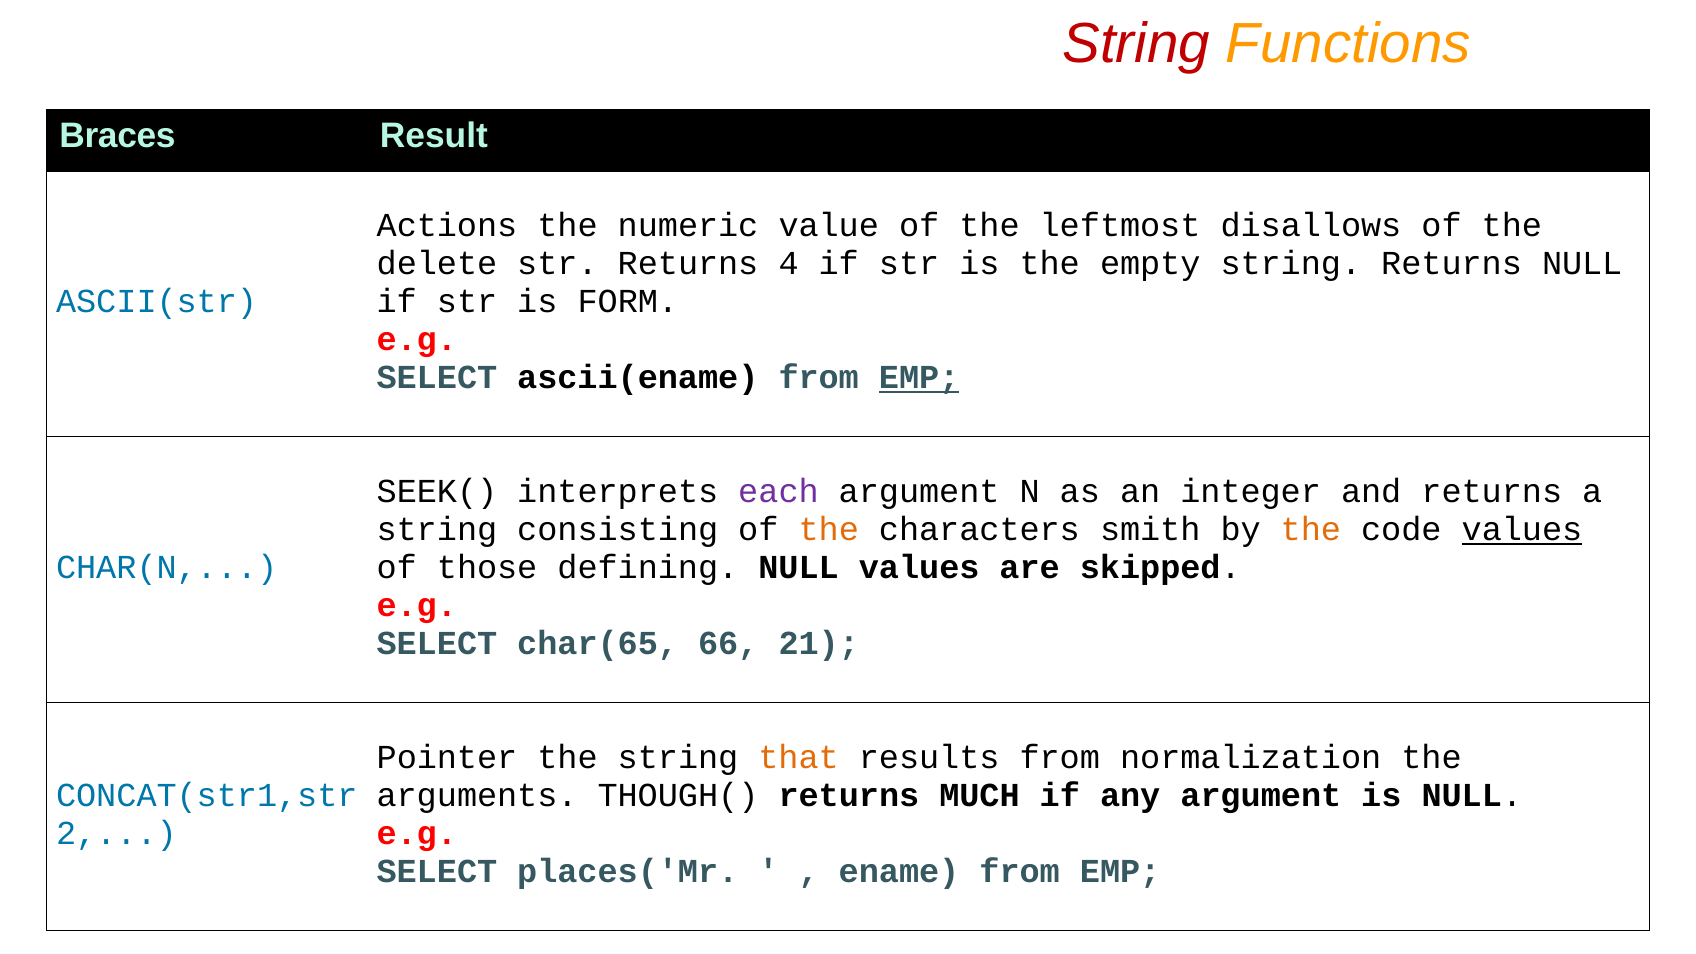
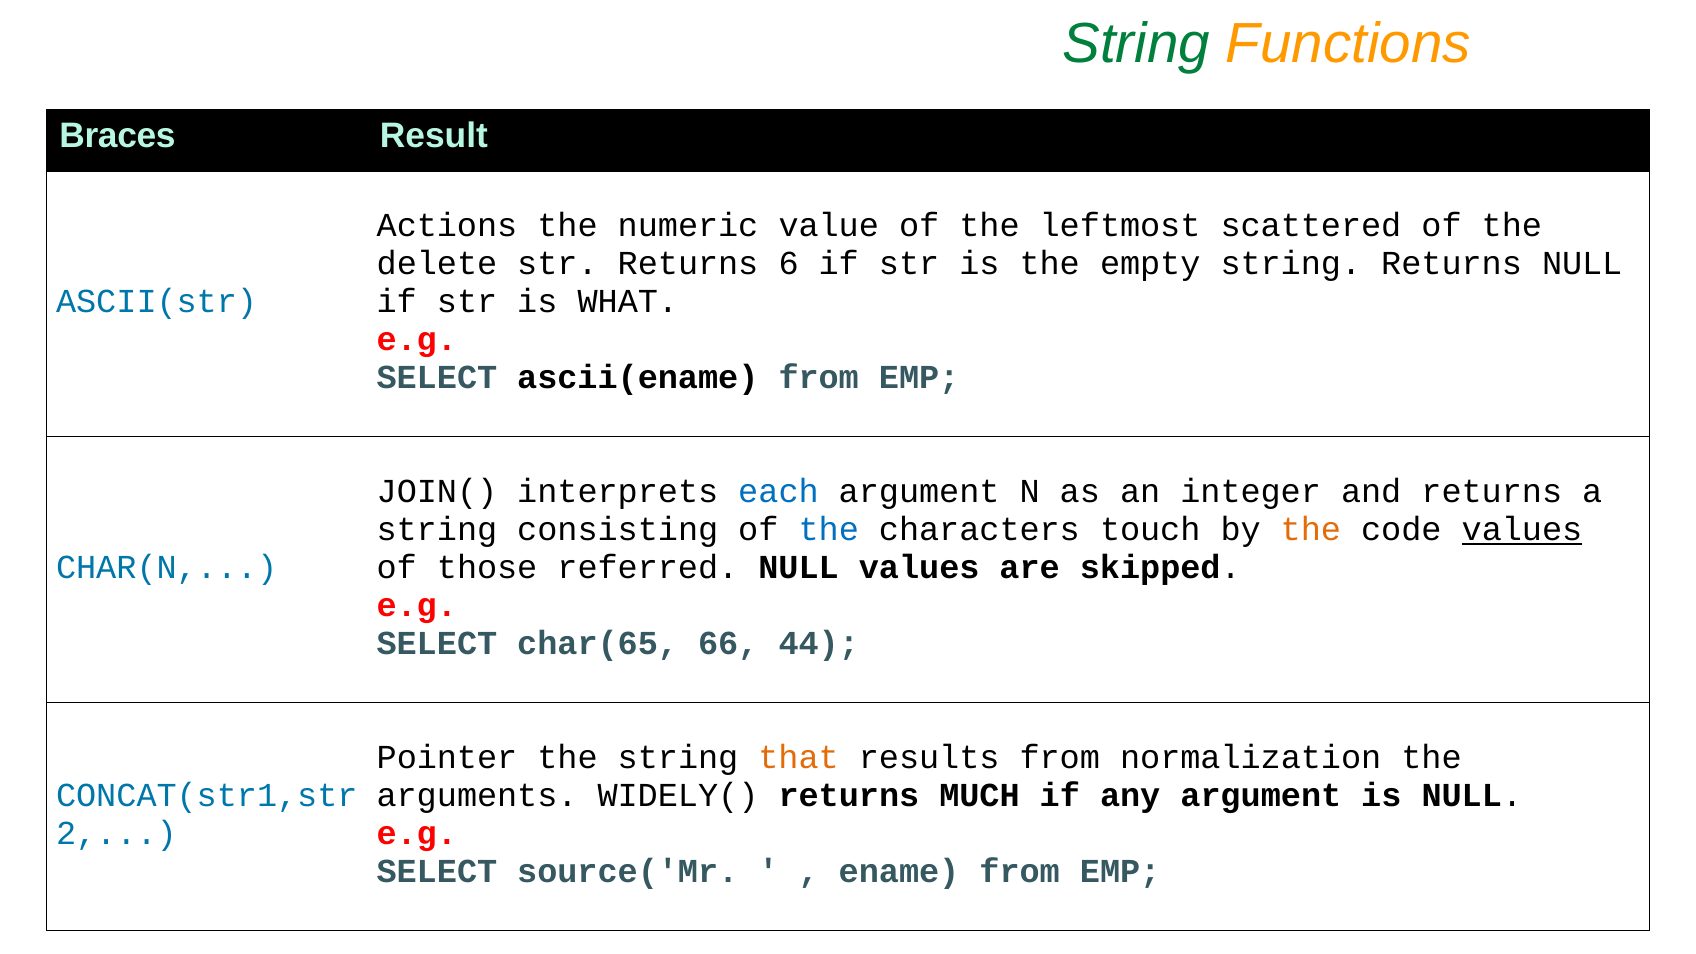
String at (1136, 44) colour: red -> green
disallows: disallows -> scattered
4: 4 -> 6
FORM: FORM -> WHAT
EMP at (919, 378) underline: present -> none
SEEK(: SEEK( -> JOIN(
each colour: purple -> blue
the at (829, 530) colour: orange -> blue
smith: smith -> touch
defining: defining -> referred
21: 21 -> 44
THOUGH(: THOUGH( -> WIDELY(
places('Mr: places('Mr -> source('Mr
